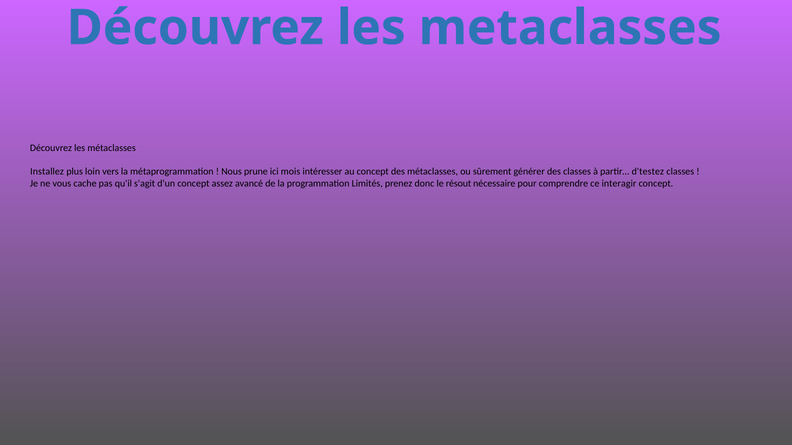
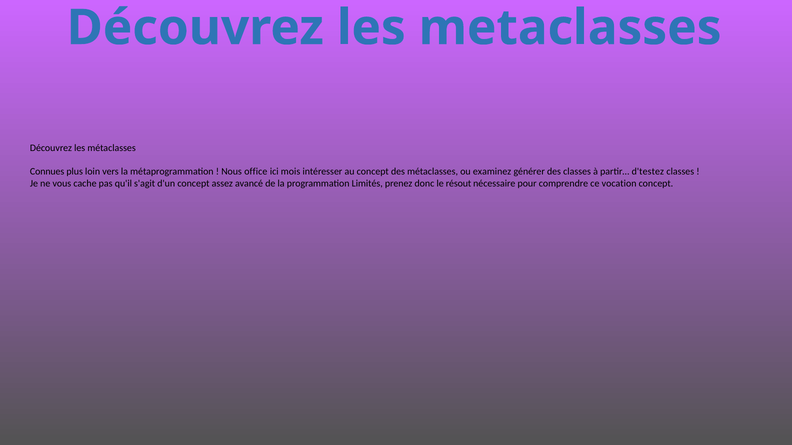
Installez: Installez -> Connues
prune: prune -> office
sûrement: sûrement -> examinez
interagir: interagir -> vocation
